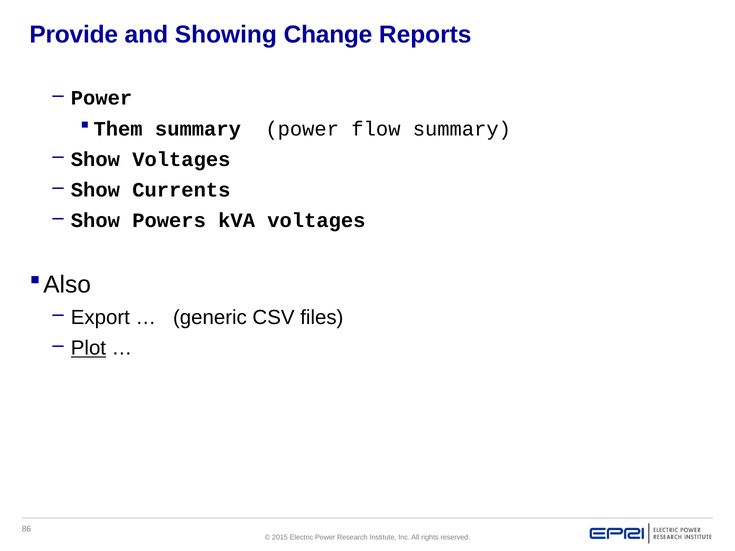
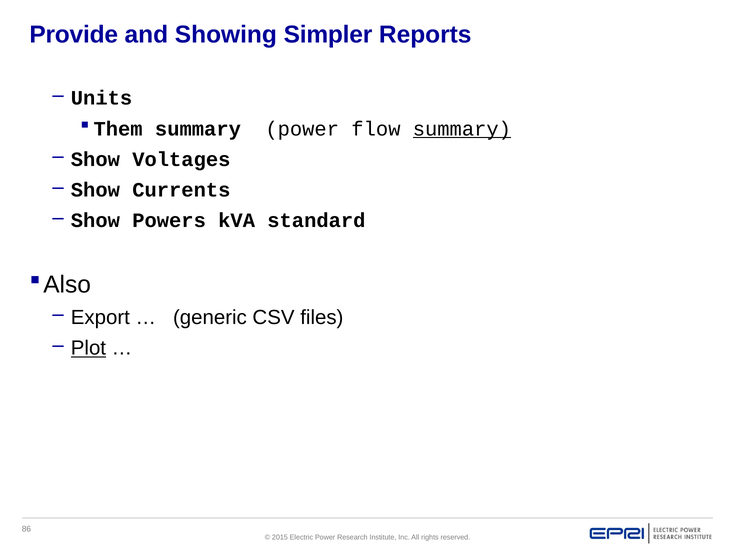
Change: Change -> Simpler
Power at (102, 98): Power -> Units
summary at (462, 129) underline: none -> present
kVA voltages: voltages -> standard
